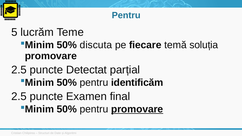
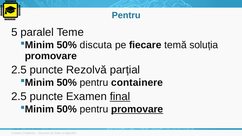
lucrăm: lucrăm -> paralel
Detectat: Detectat -> Rezolvă
identificăm: identificăm -> containere
final underline: none -> present
